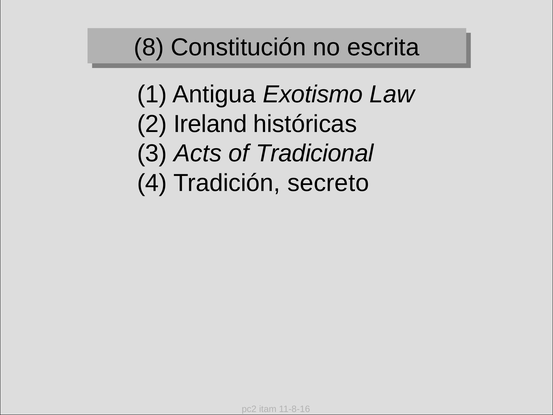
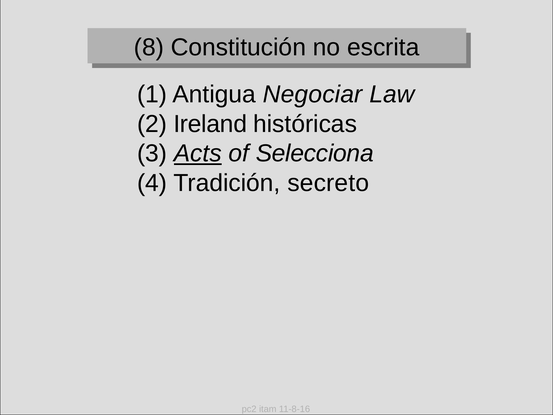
Exotismo: Exotismo -> Negociar
Acts underline: none -> present
Tradicional: Tradicional -> Selecciona
